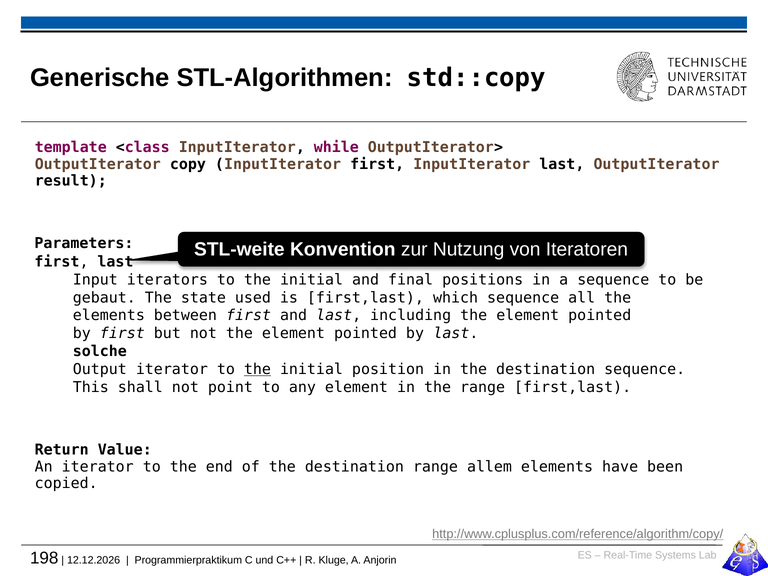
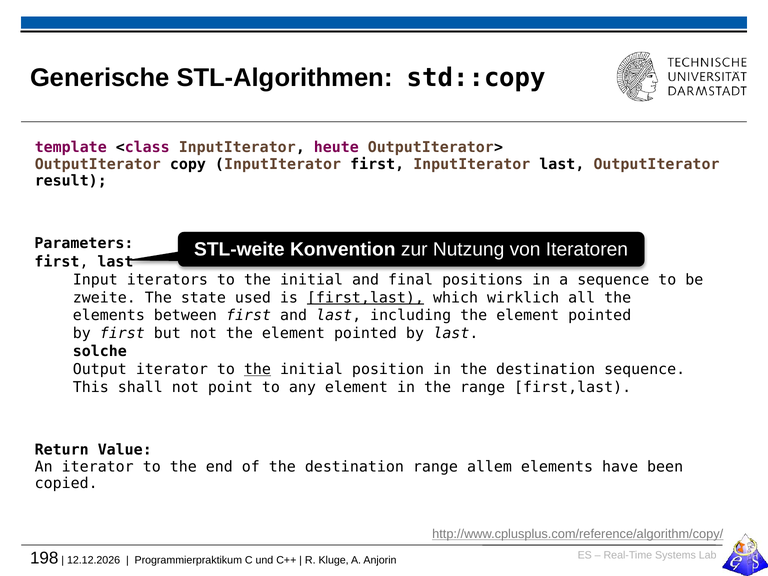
while: while -> heute
gebaut: gebaut -> zweite
first,last at (365, 298) underline: none -> present
which sequence: sequence -> wirklich
